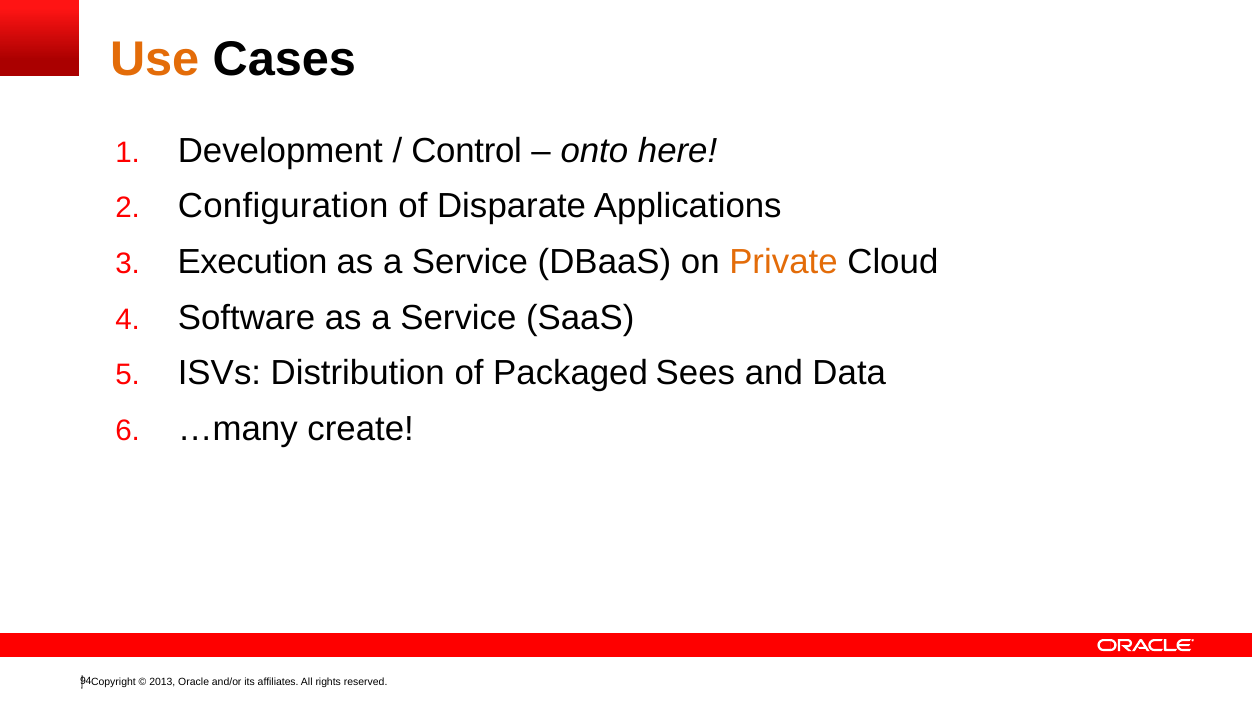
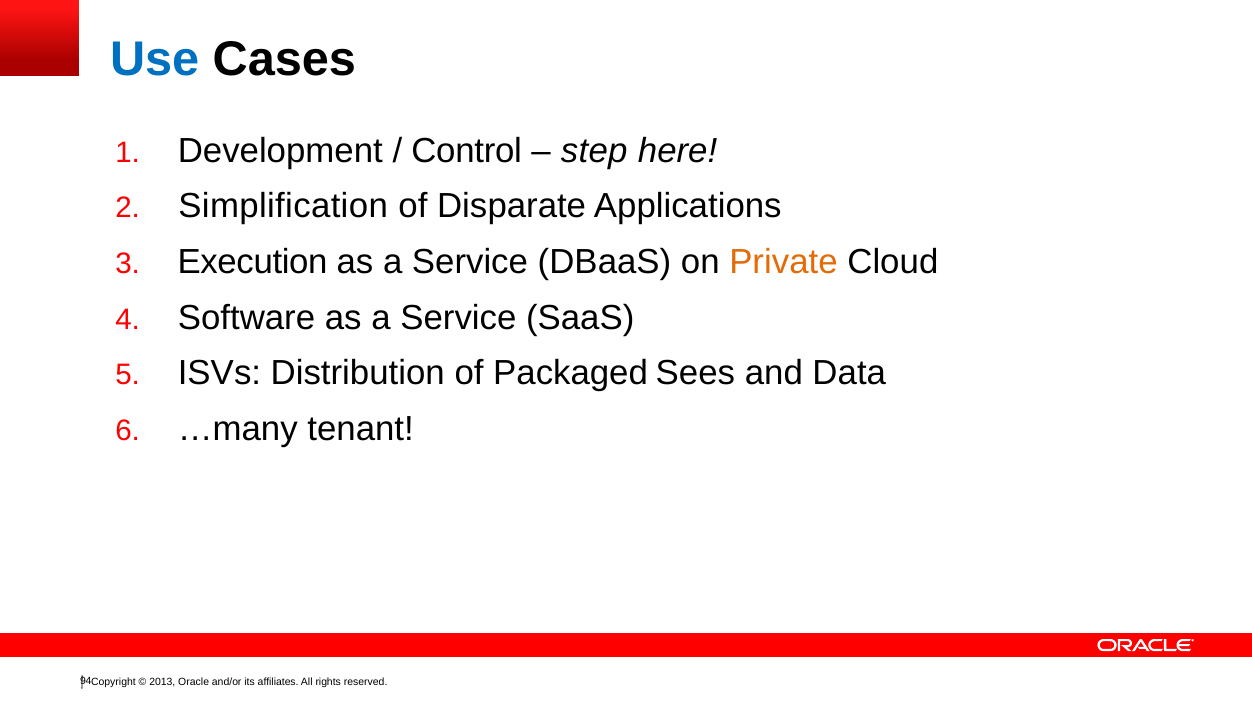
Use colour: orange -> blue
onto: onto -> step
Configuration: Configuration -> Simplification
create: create -> tenant
